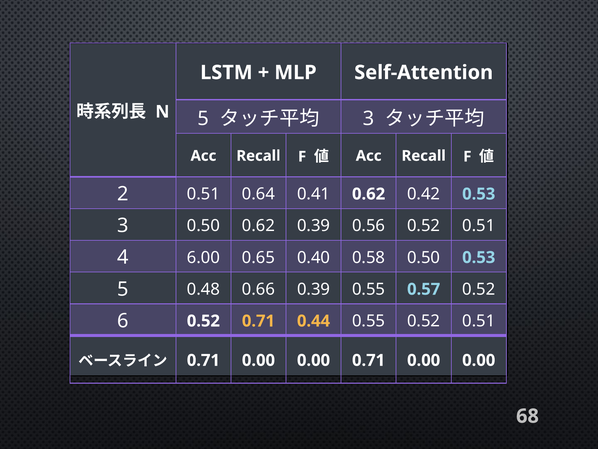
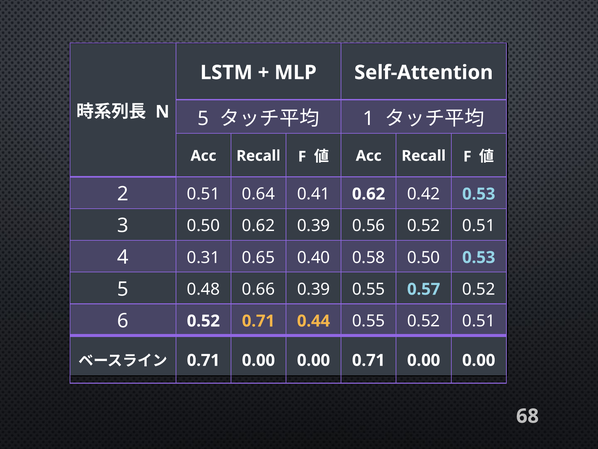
3 at (369, 118): 3 -> 1
6.00: 6.00 -> 0.31
